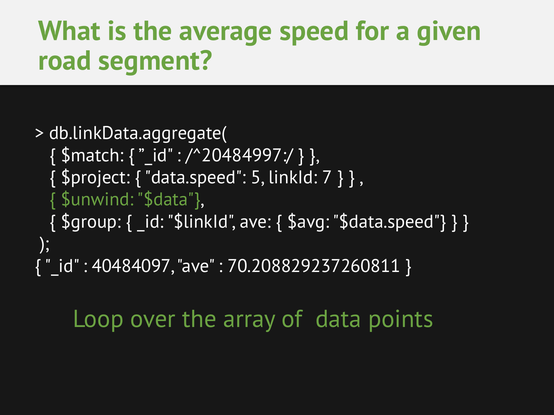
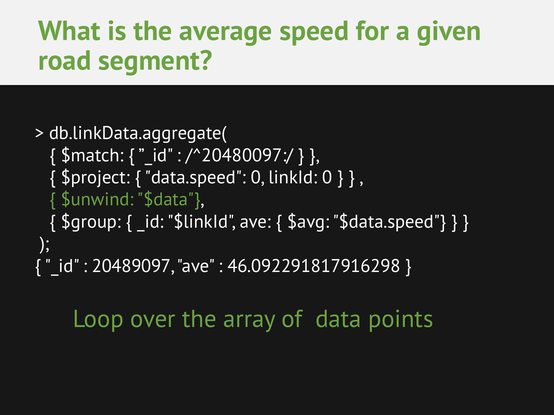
/^20484997:/: /^20484997:/ -> /^20480097:/
data.speed 5: 5 -> 0
linkId 7: 7 -> 0
40484097: 40484097 -> 20489097
70.208829237260811: 70.208829237260811 -> 46.092291817916298
